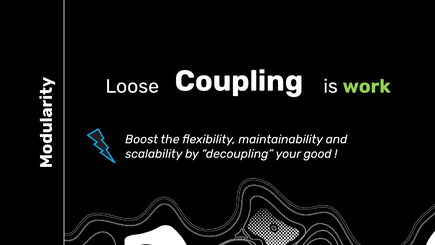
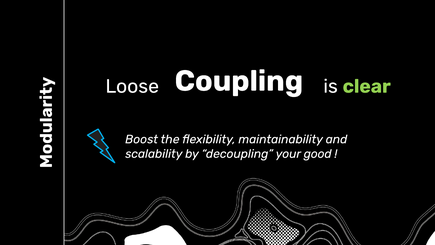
work: work -> clear
